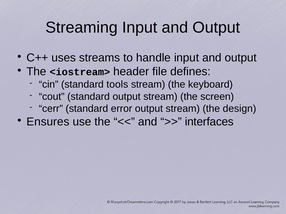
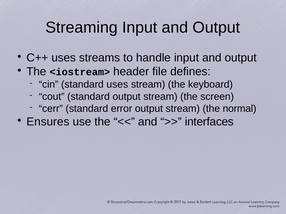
standard tools: tools -> uses
design: design -> normal
